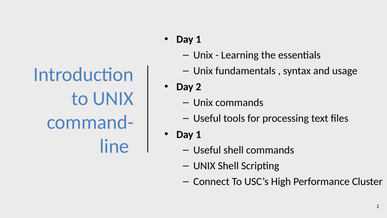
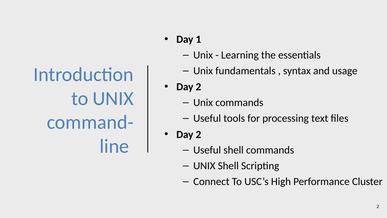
1 at (198, 134): 1 -> 2
